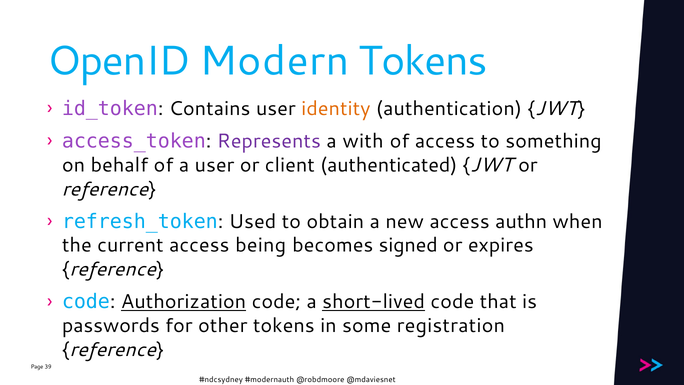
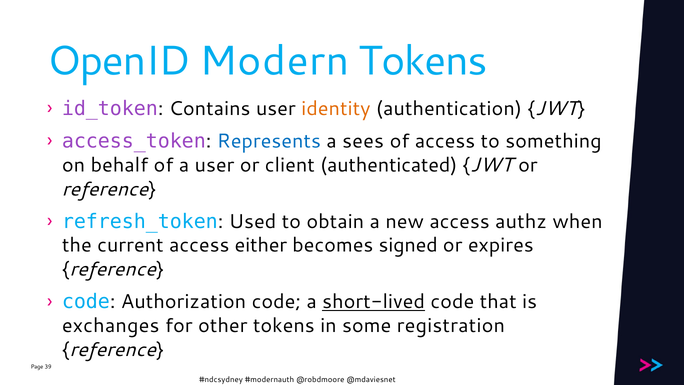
Represents colour: purple -> blue
with: with -> sees
authn: authn -> authz
being: being -> either
Authorization underline: present -> none
passwords: passwords -> exchanges
